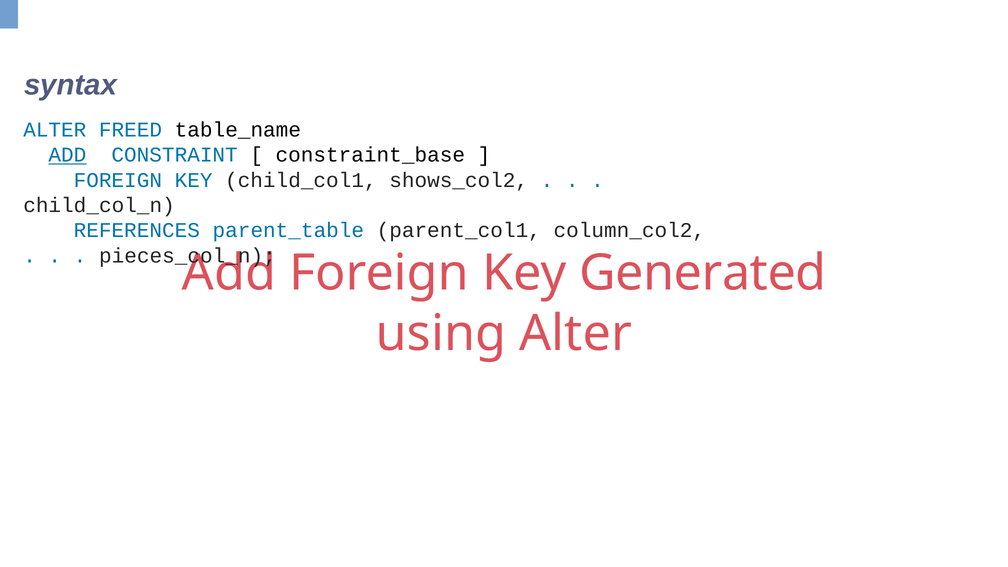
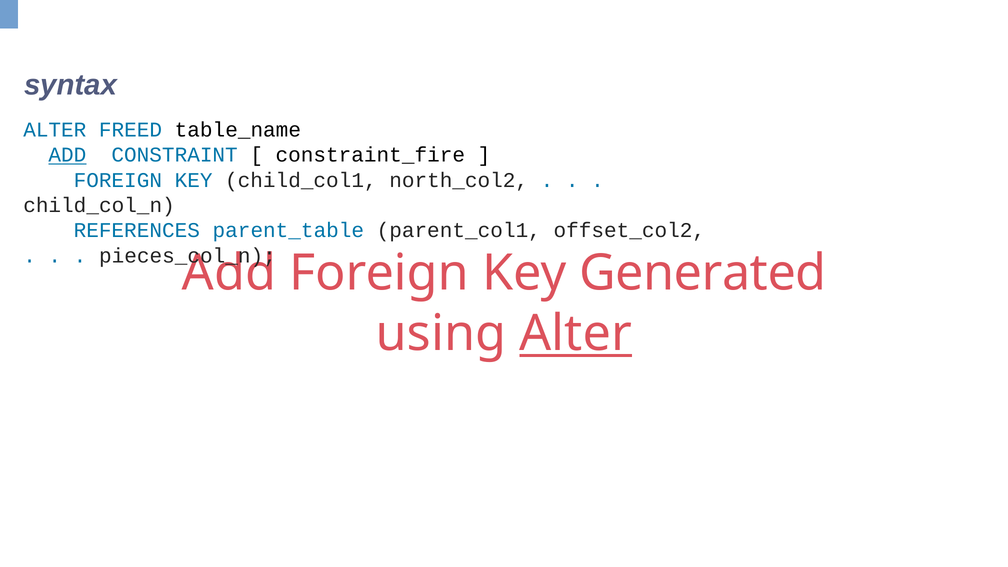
constraint_base: constraint_base -> constraint_fire
shows_col2: shows_col2 -> north_col2
column_col2: column_col2 -> offset_col2
Alter at (576, 334) underline: none -> present
